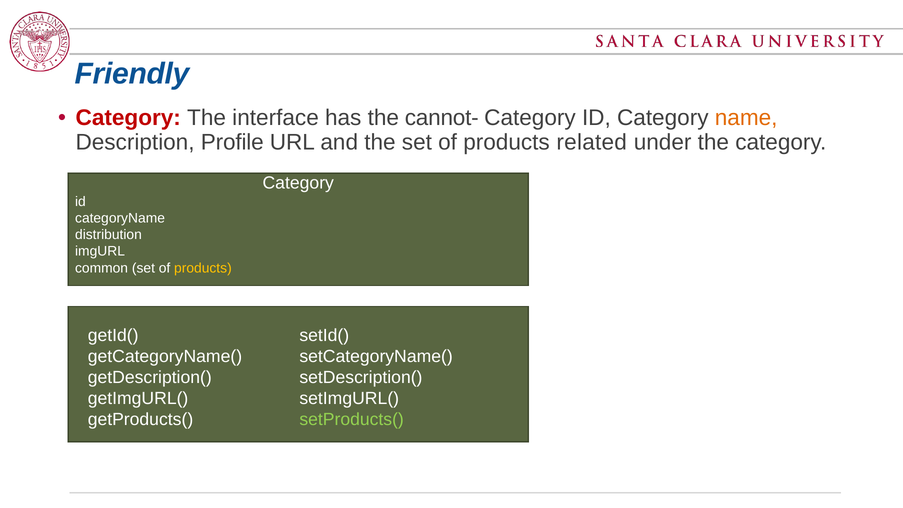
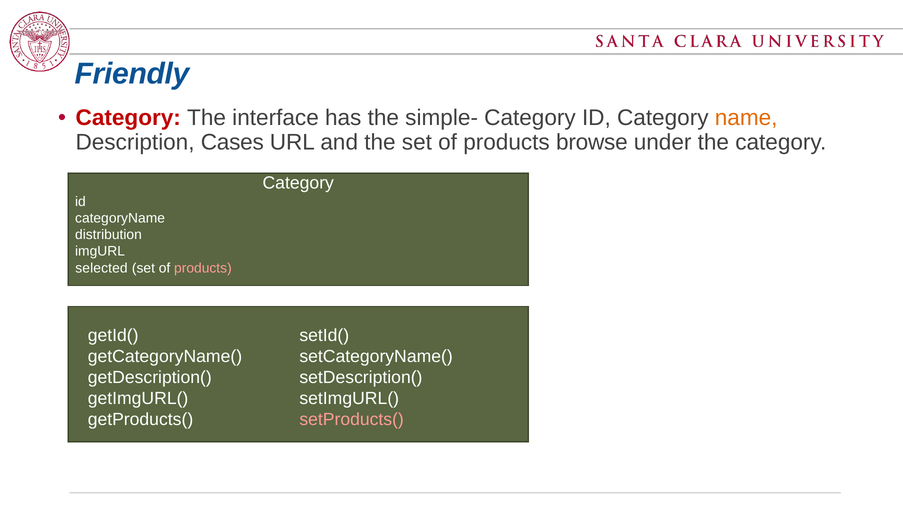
cannot-: cannot- -> simple-
Profile: Profile -> Cases
related: related -> browse
common: common -> selected
products at (203, 268) colour: yellow -> pink
setProducts( colour: light green -> pink
